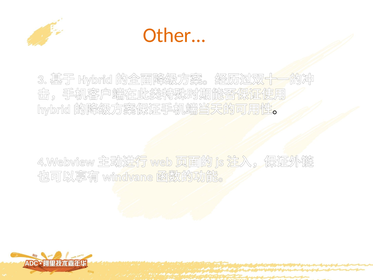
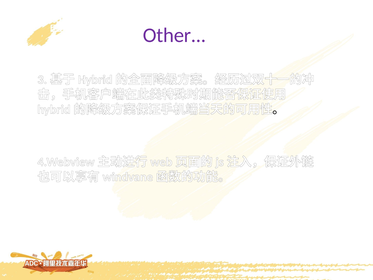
Other colour: orange -> purple
